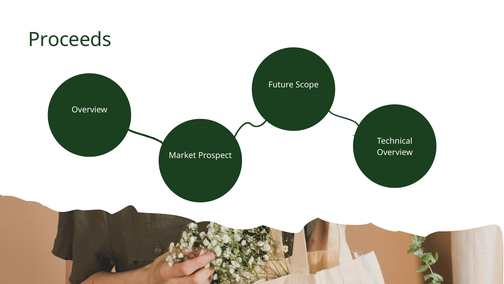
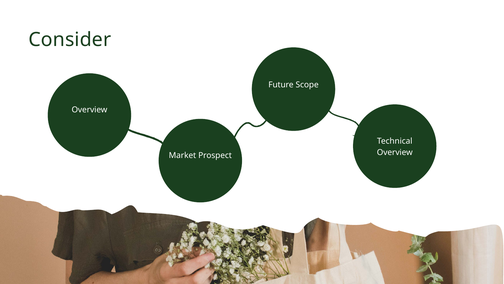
Proceeds: Proceeds -> Consider
